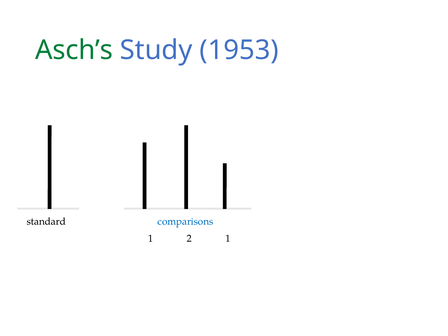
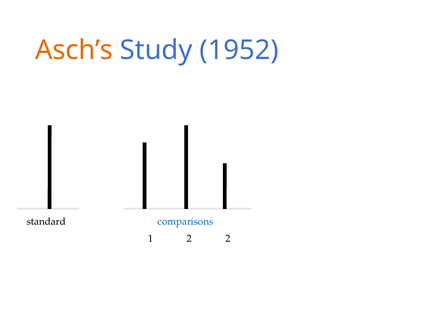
Asch’s colour: green -> orange
1953: 1953 -> 1952
2 1: 1 -> 2
